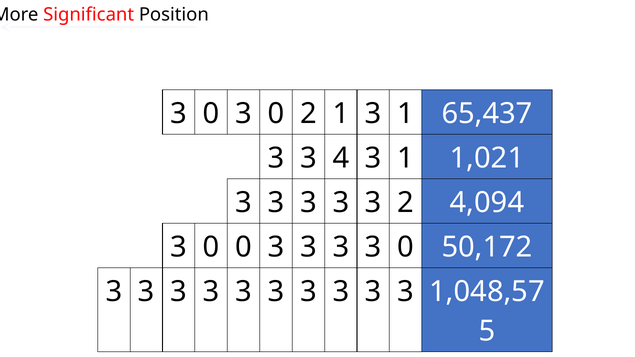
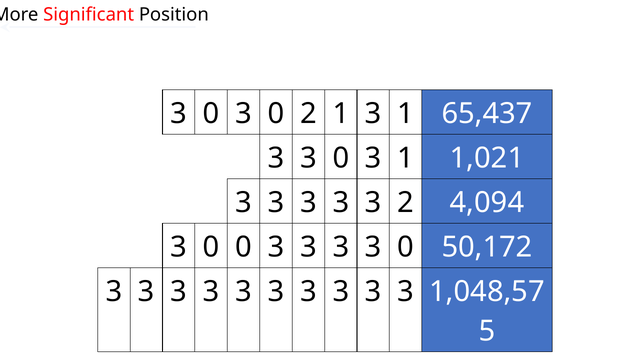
4 at (341, 158): 4 -> 0
